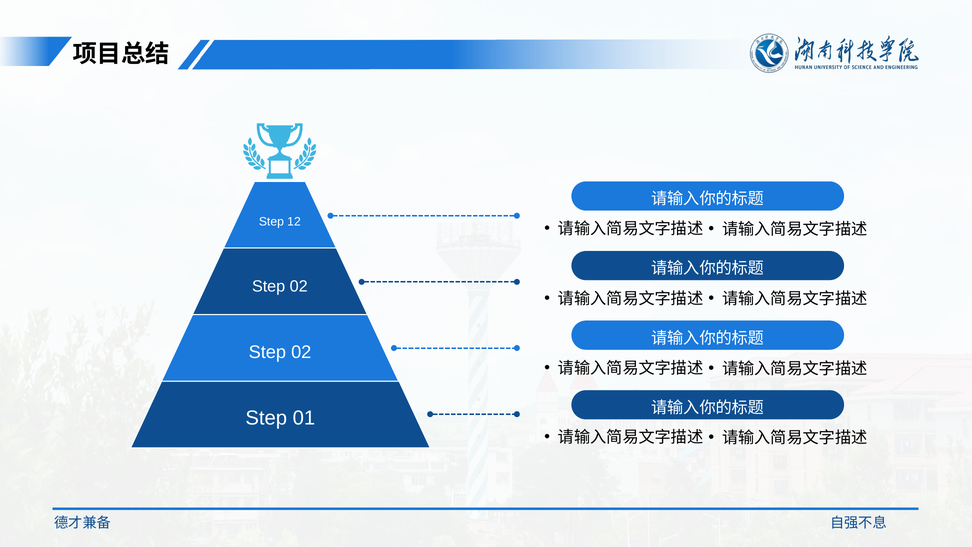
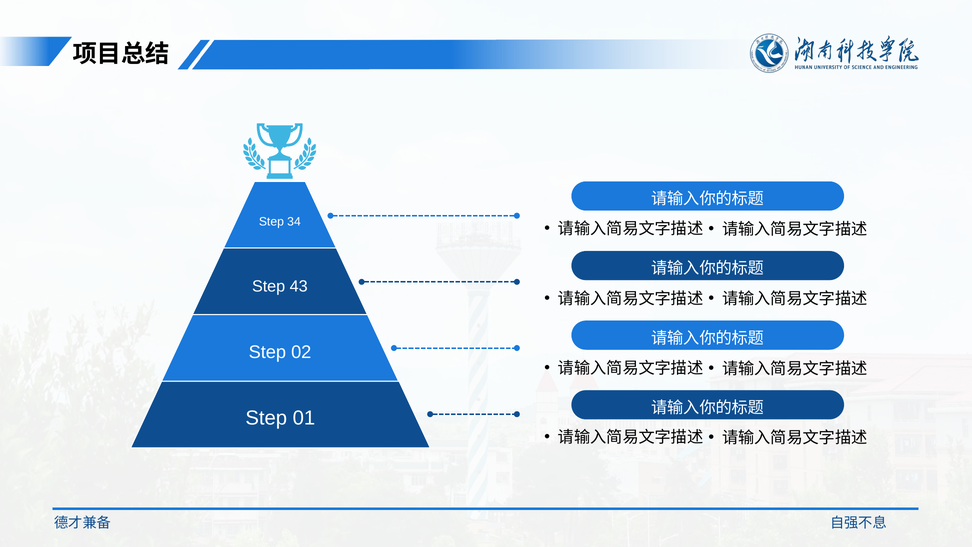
12: 12 -> 34
02 at (299, 286): 02 -> 43
